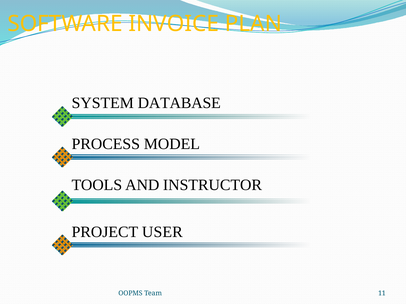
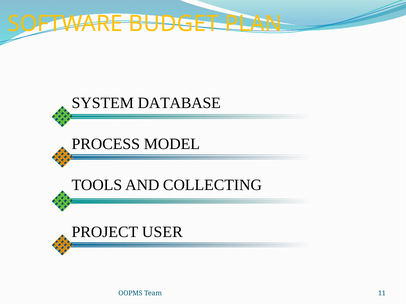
INVOICE: INVOICE -> BUDGET
INSTRUCTOR: INSTRUCTOR -> COLLECTING
